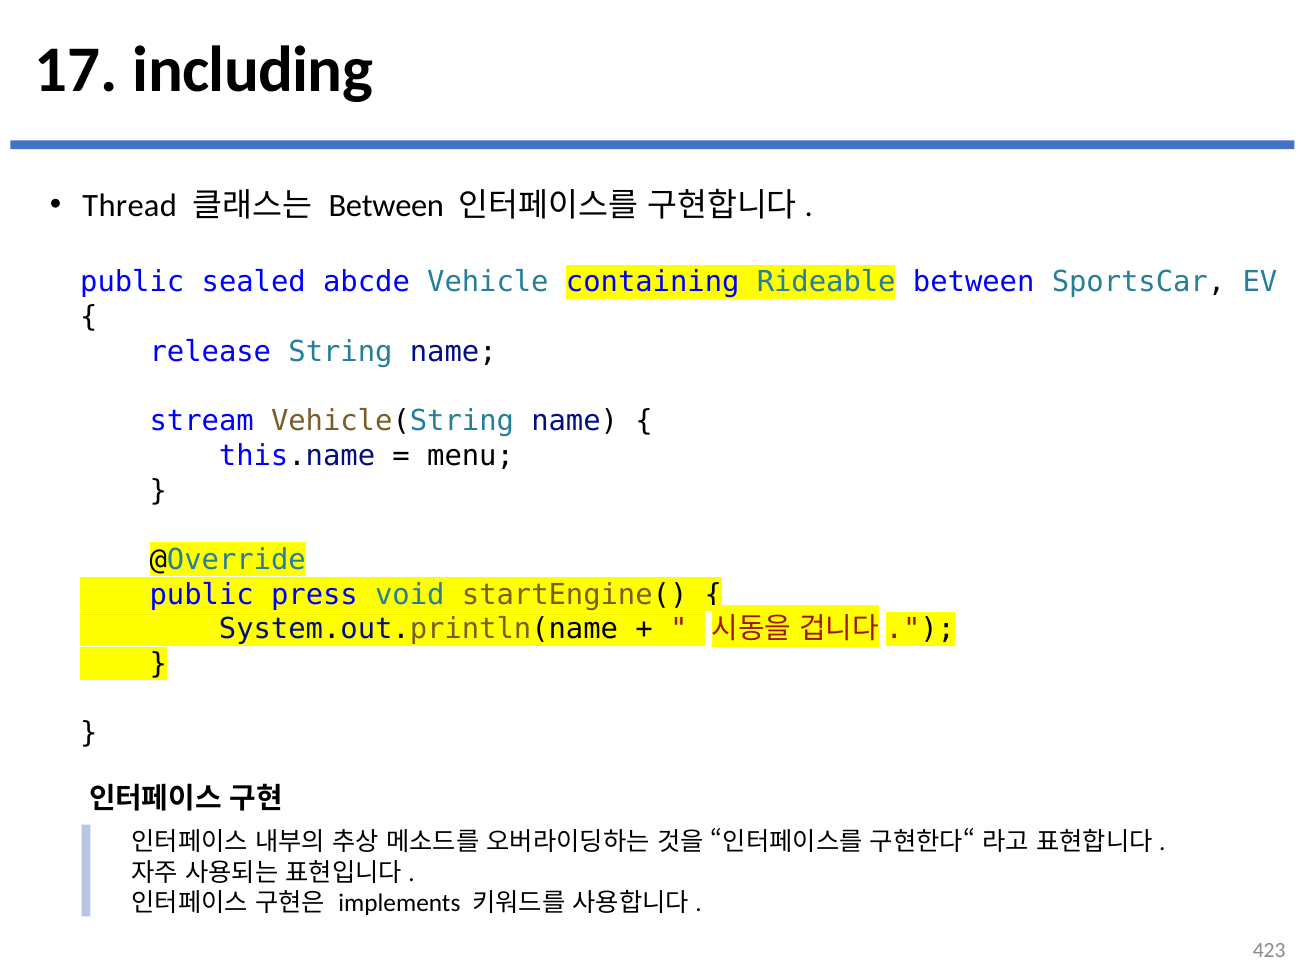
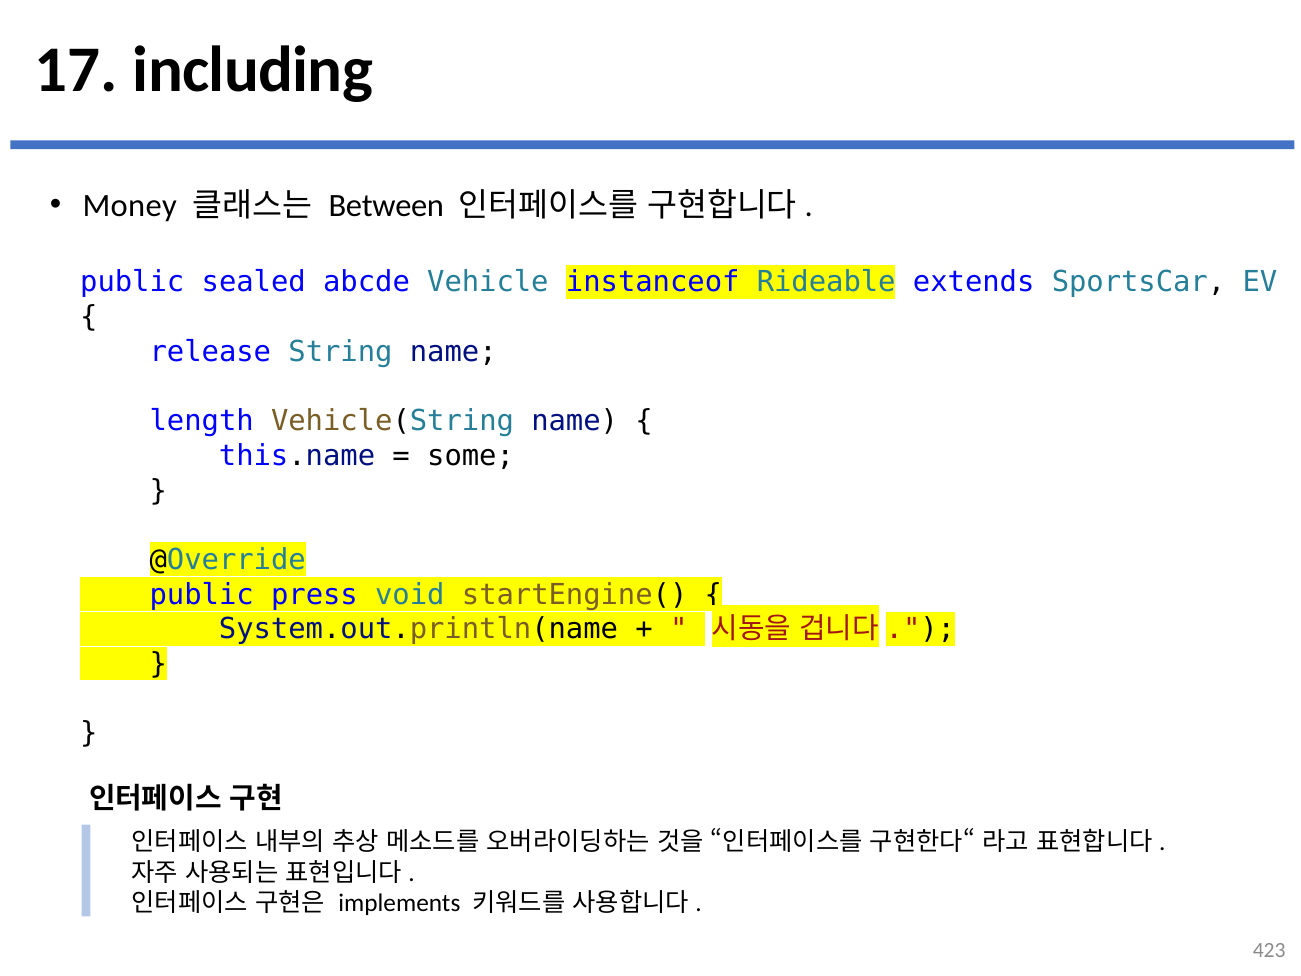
Thread: Thread -> Money
containing: containing -> instanceof
Rideable between: between -> extends
stream: stream -> length
menu: menu -> some
